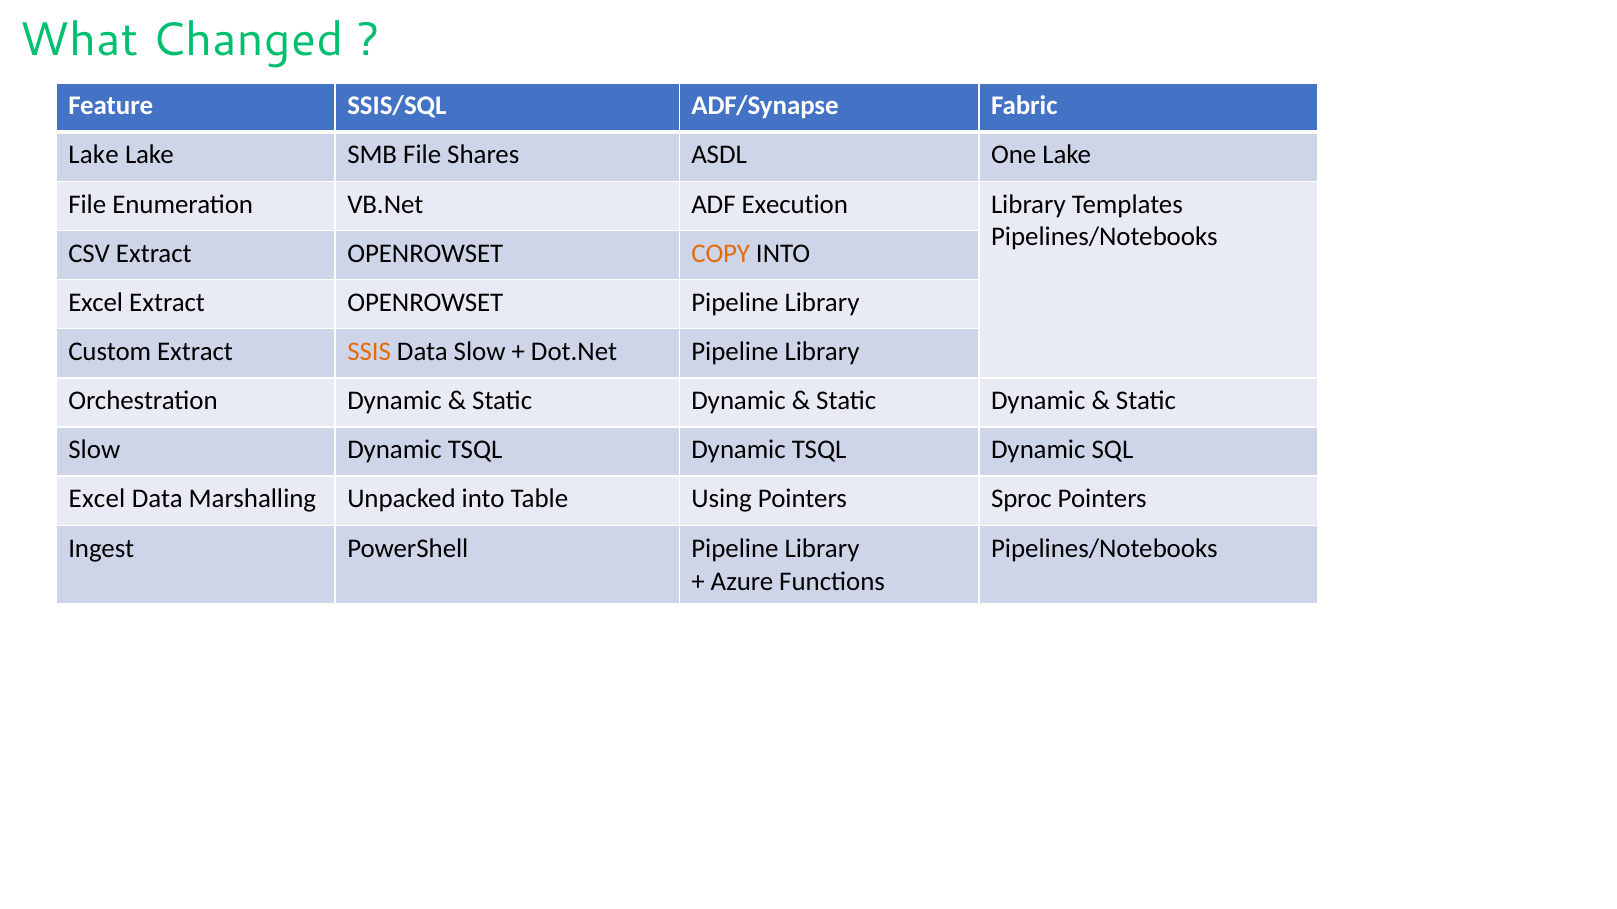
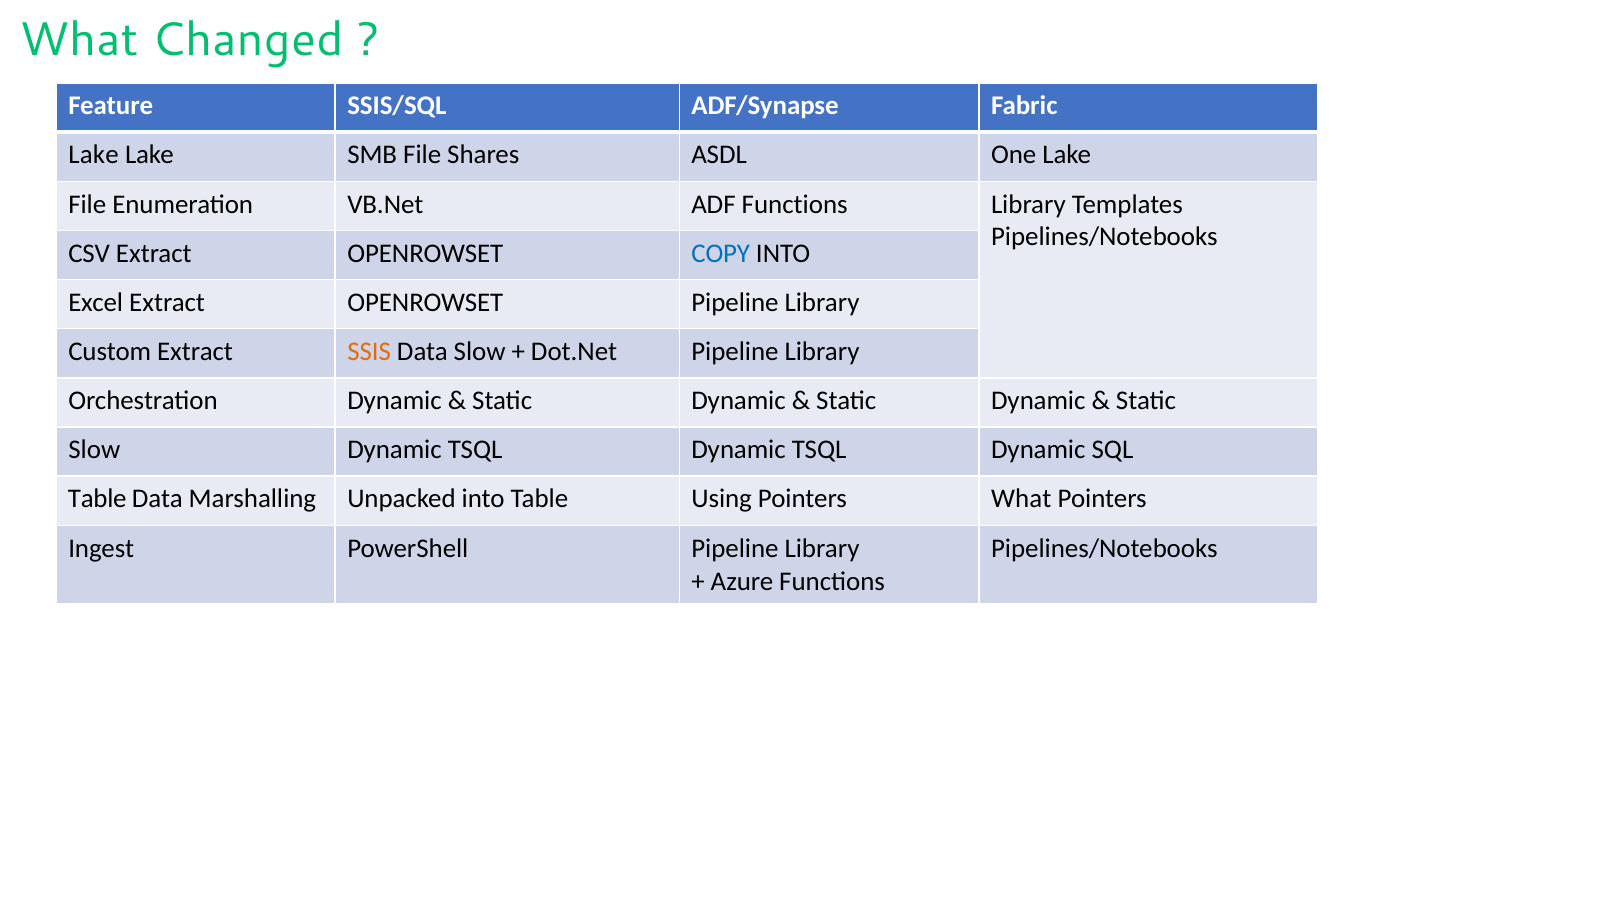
ADF Execution: Execution -> Functions
COPY colour: orange -> blue
Excel at (97, 499): Excel -> Table
Pointers Sproc: Sproc -> What
